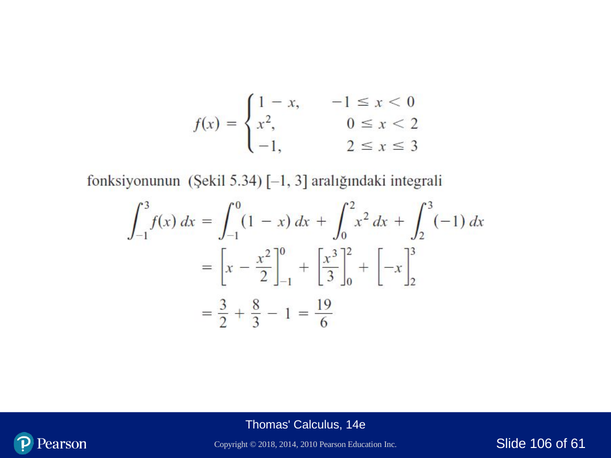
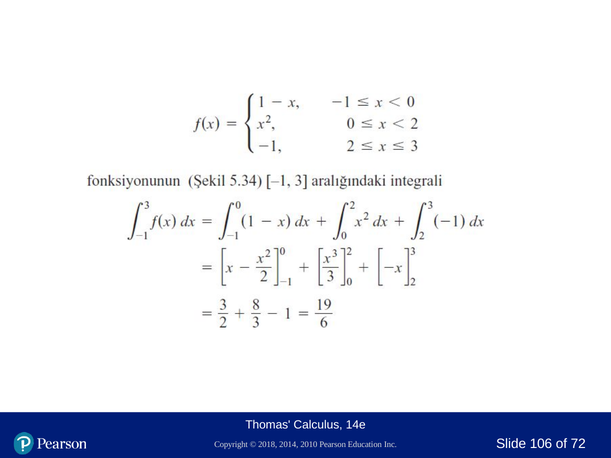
61: 61 -> 72
